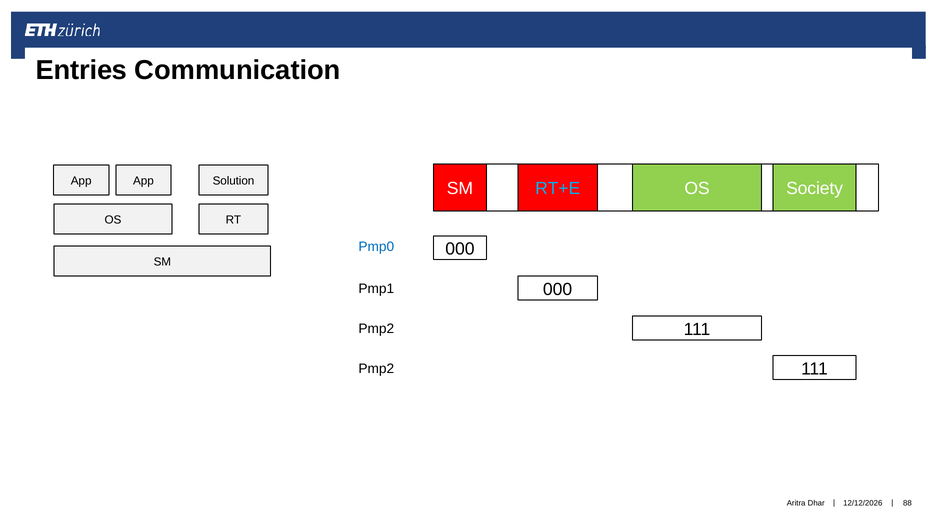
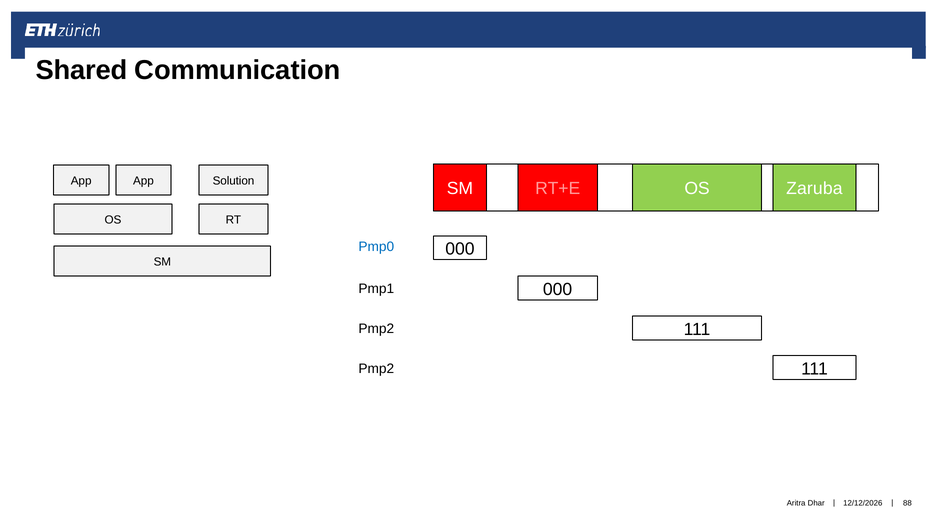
Entries: Entries -> Shared
RT+E colour: light blue -> pink
Society: Society -> Zaruba
